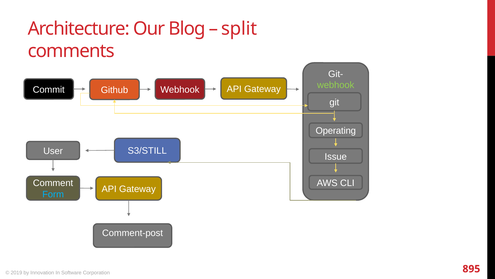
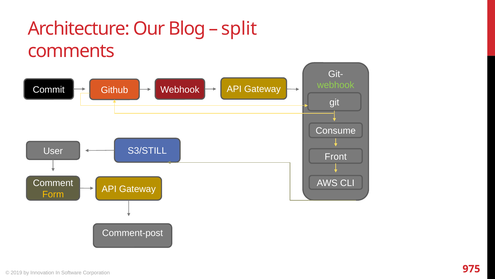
Operating: Operating -> Consume
Issue: Issue -> Front
Form colour: light blue -> yellow
895: 895 -> 975
